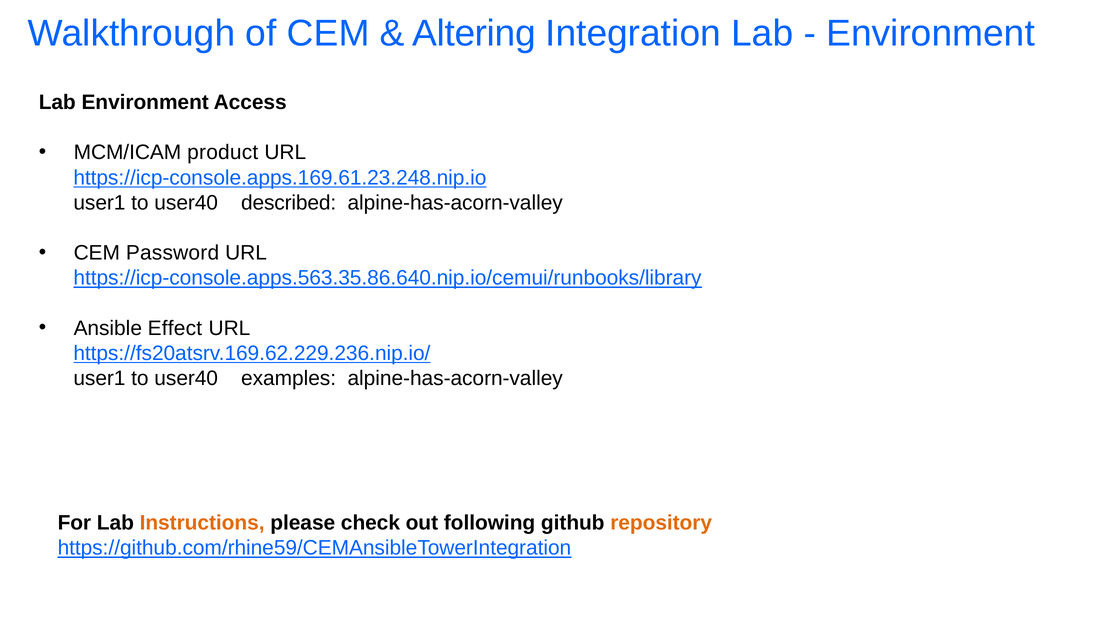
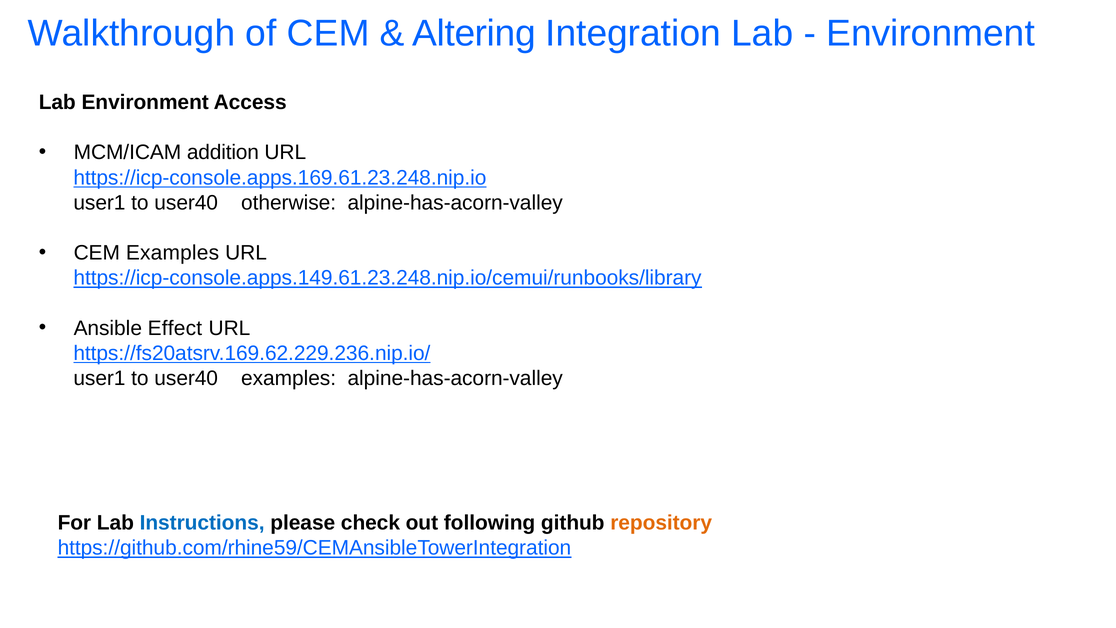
product: product -> addition
described: described -> otherwise
CEM Password: Password -> Examples
https://icp-console.apps.563.35.86.640.nip.io/cemui/runbooks/library: https://icp-console.apps.563.35.86.640.nip.io/cemui/runbooks/library -> https://icp-console.apps.149.61.23.248.nip.io/cemui/runbooks/library
Instructions colour: orange -> blue
